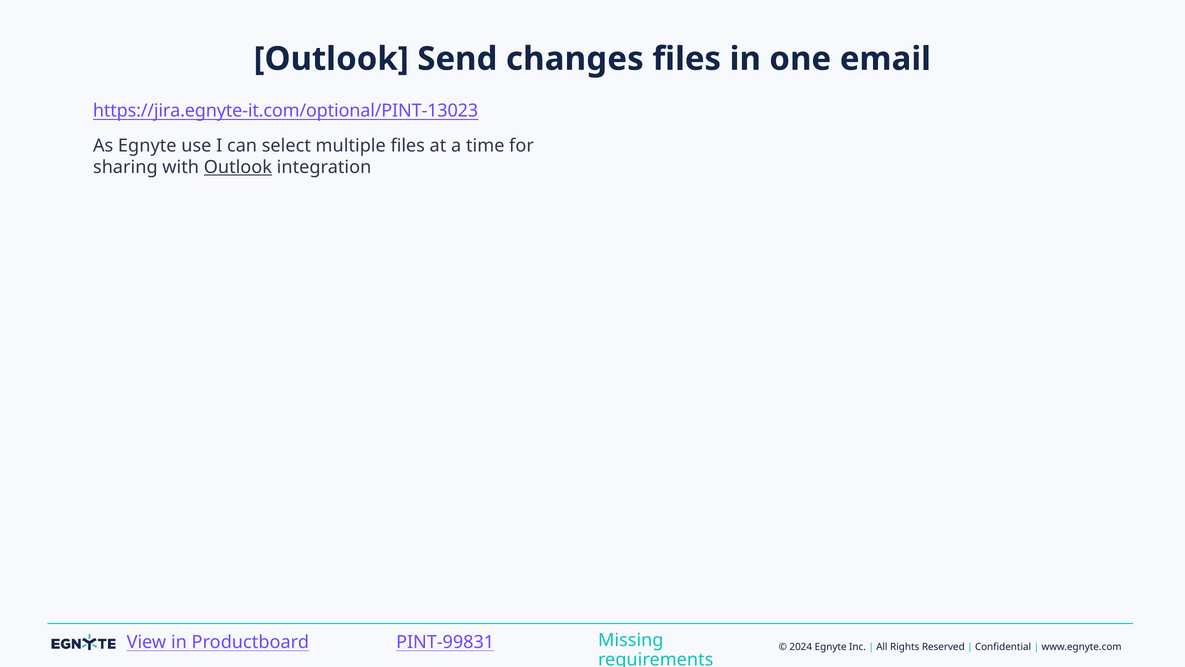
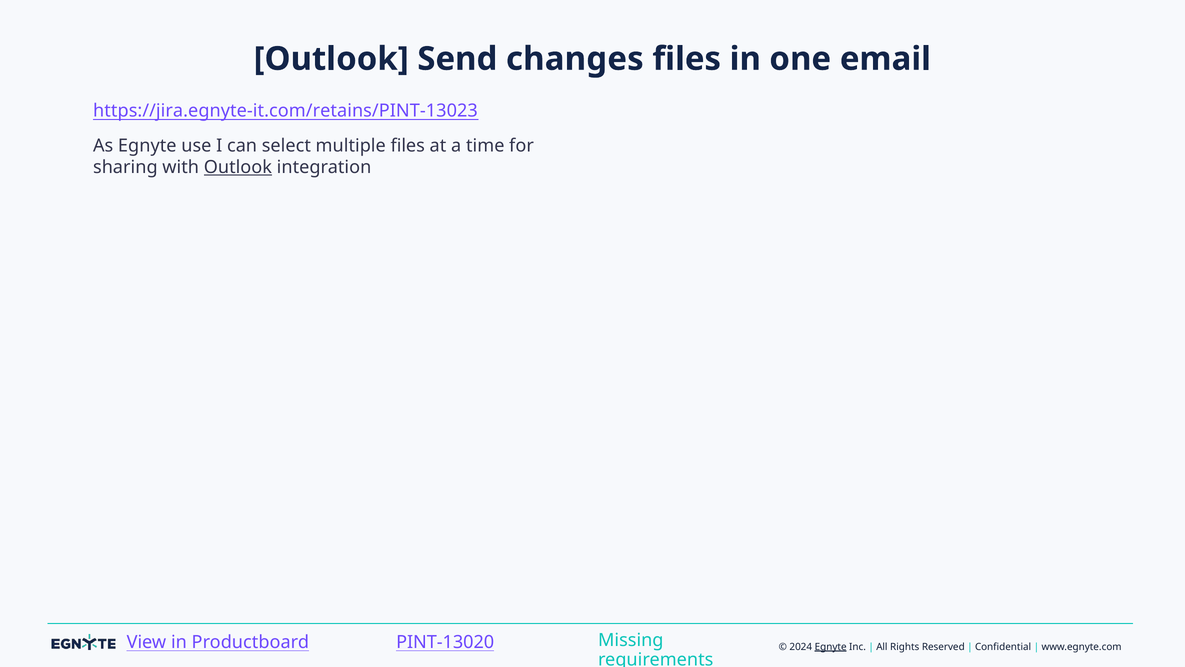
https://jira.egnyte-it.com/optional/PINT-13023: https://jira.egnyte-it.com/optional/PINT-13023 -> https://jira.egnyte-it.com/retains/PINT-13023
PINT-99831: PINT-99831 -> PINT-13020
Egnyte at (831, 646) underline: none -> present
